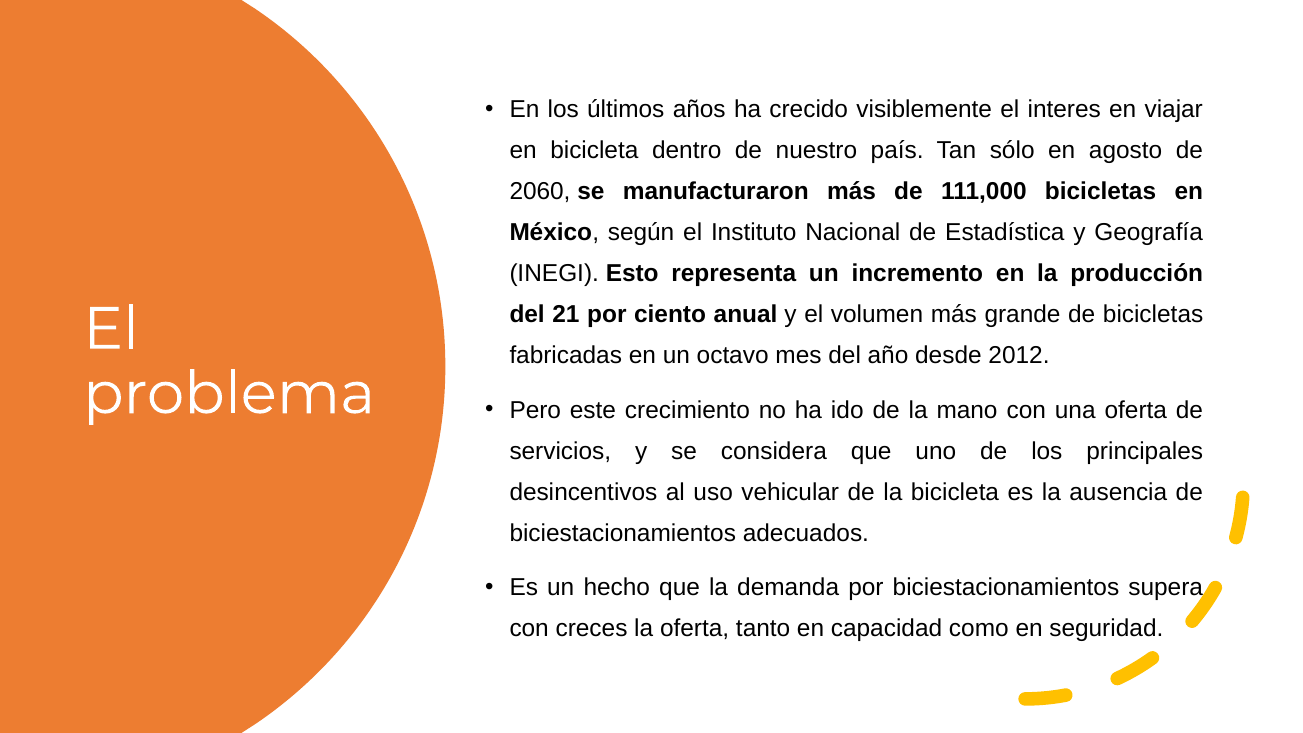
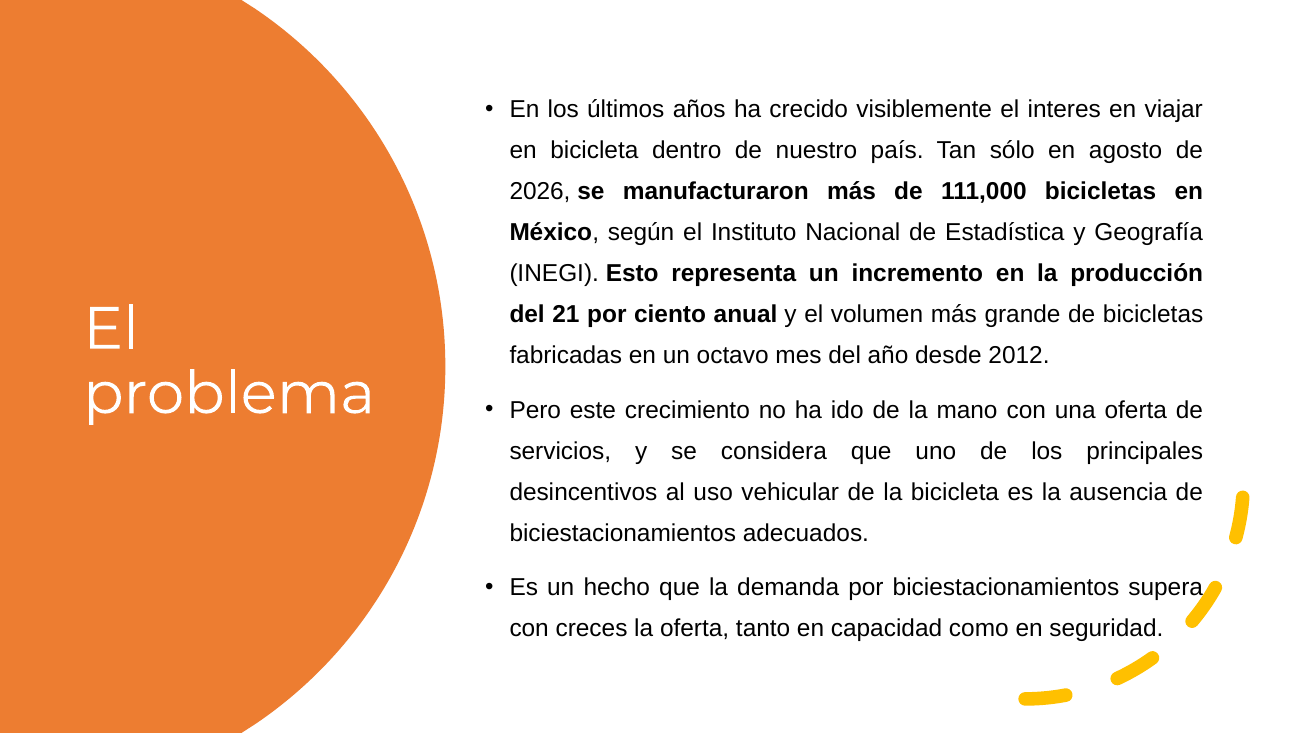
2060: 2060 -> 2026
